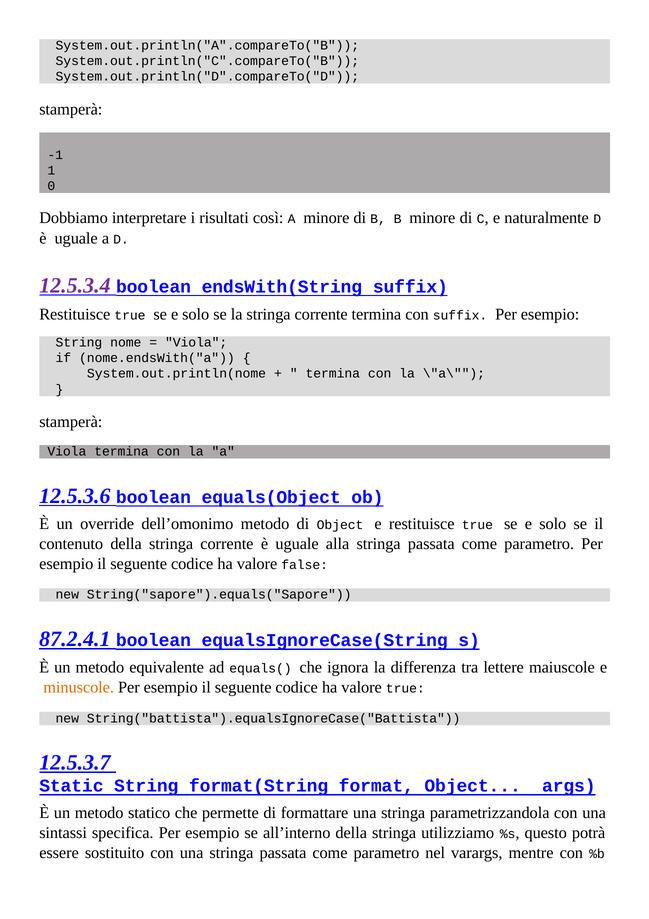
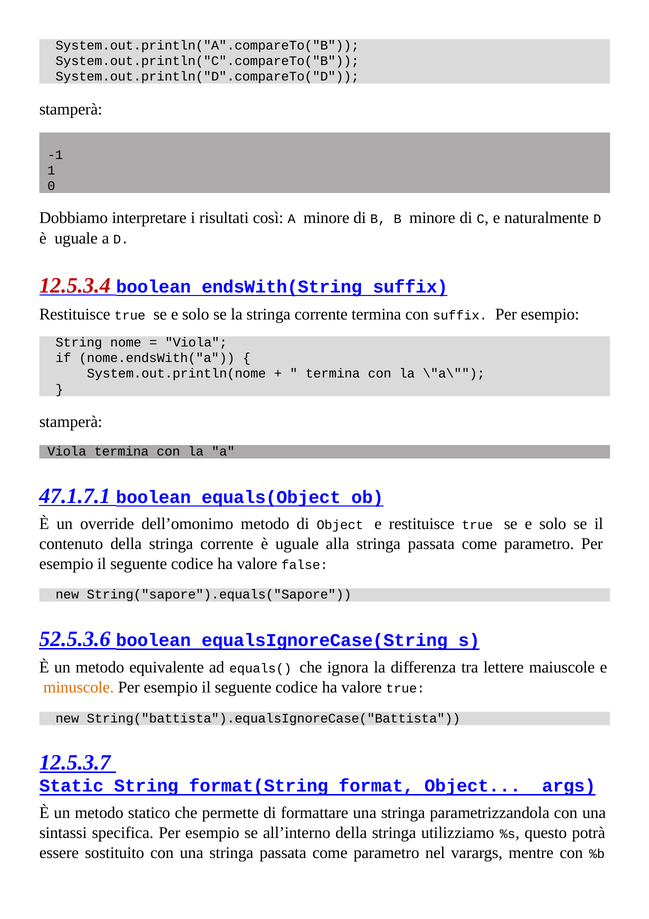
12.5.3.4 colour: purple -> red
12.5.3.6: 12.5.3.6 -> 47.1.7.1
87.2.4.1: 87.2.4.1 -> 52.5.3.6
